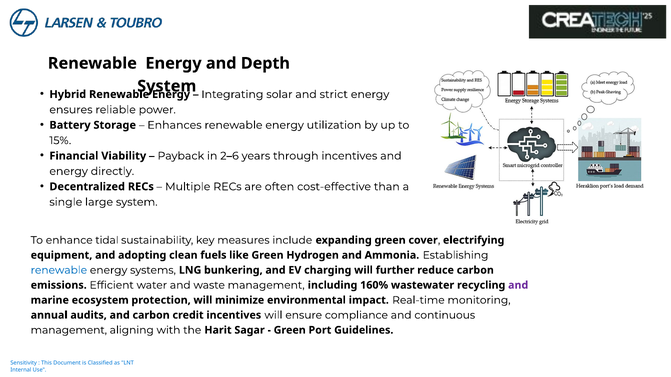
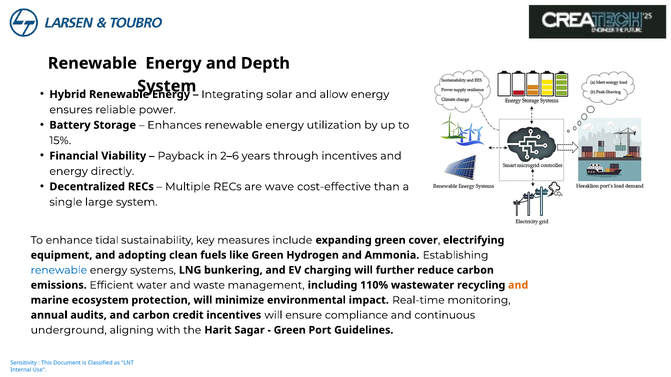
strict: strict -> allow
often: often -> wave
160%: 160% -> 110%
and at (518, 285) colour: purple -> orange
management at (69, 330): management -> underground
